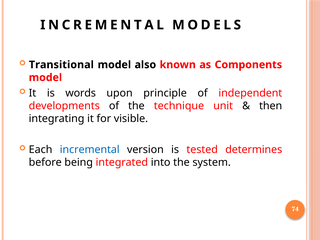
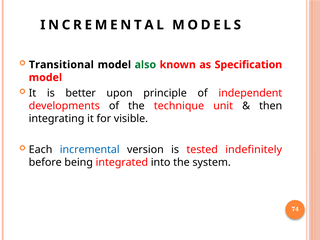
also colour: black -> green
Components: Components -> Specification
words: words -> better
determines: determines -> indefinitely
